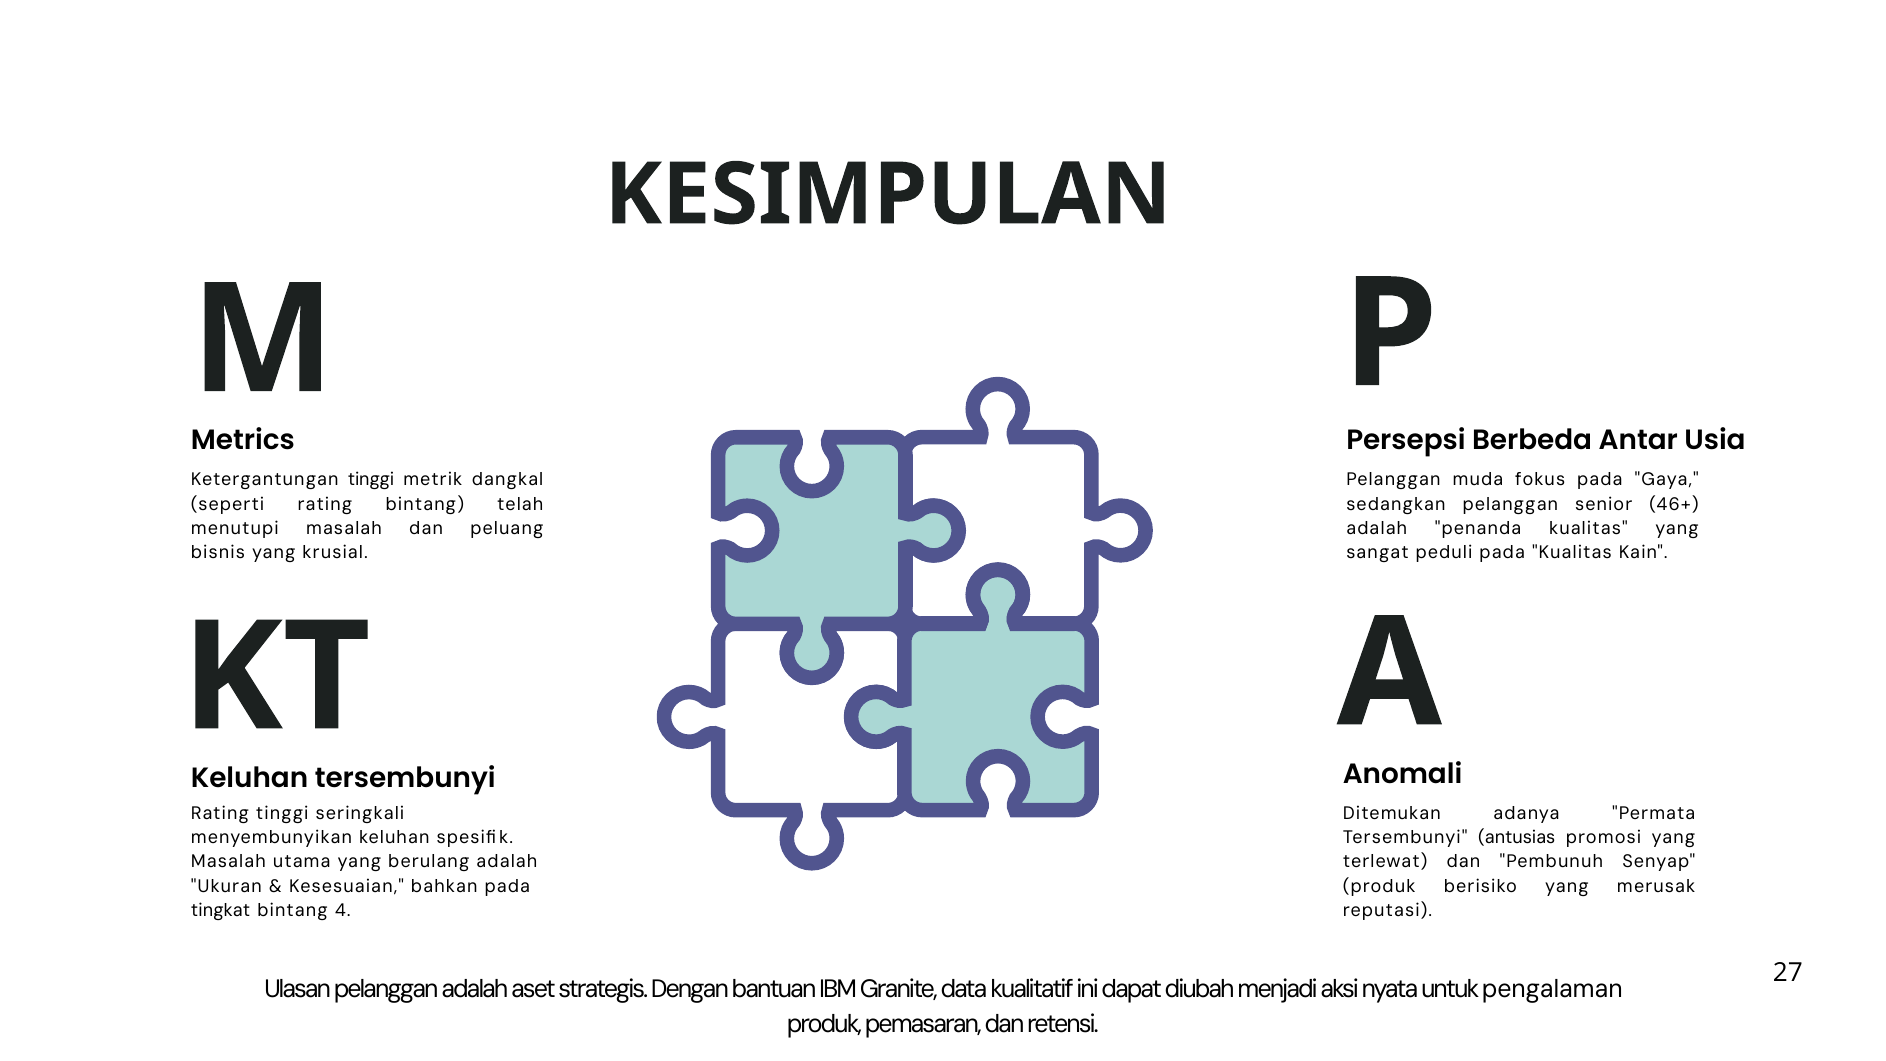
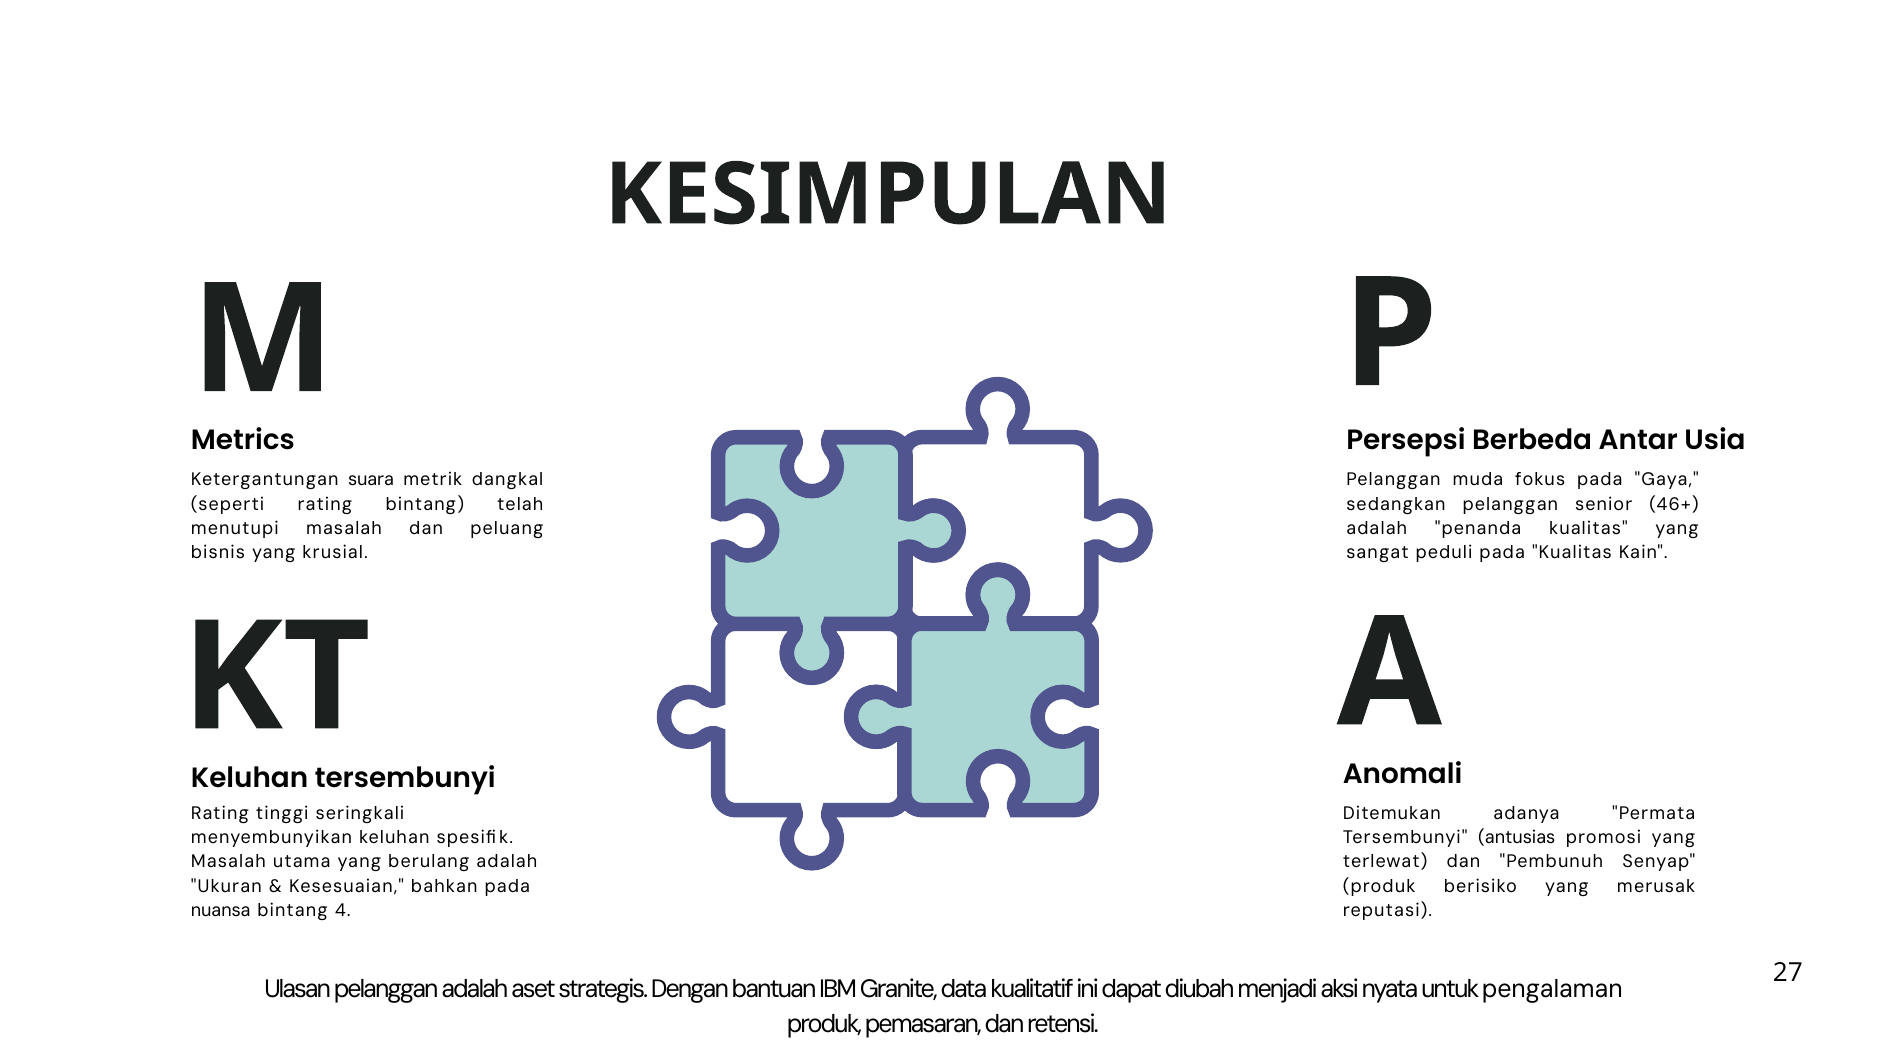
Ketergantungan tinggi: tinggi -> suara
tingkat: tingkat -> nuansa
